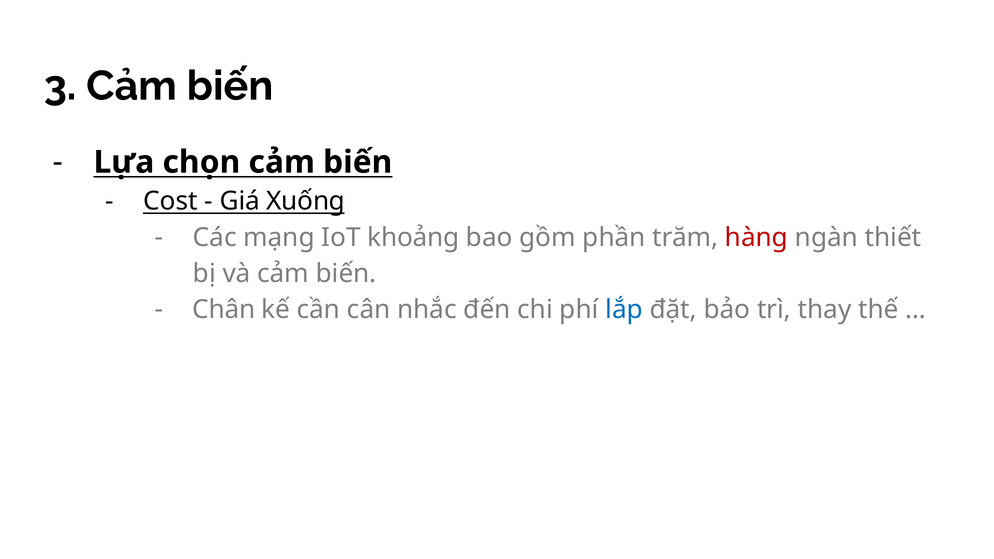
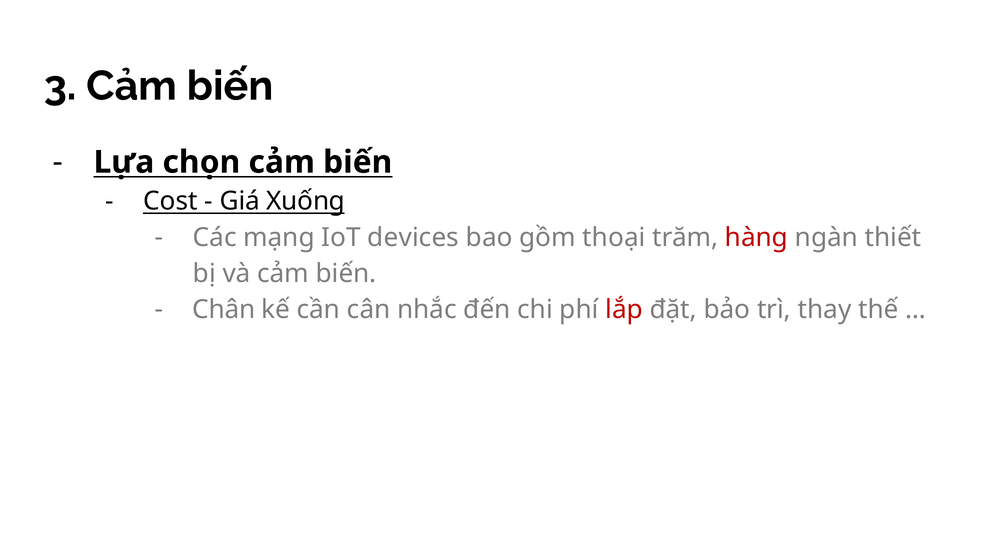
khoảng: khoảng -> devices
phần: phần -> thoại
lắp colour: blue -> red
